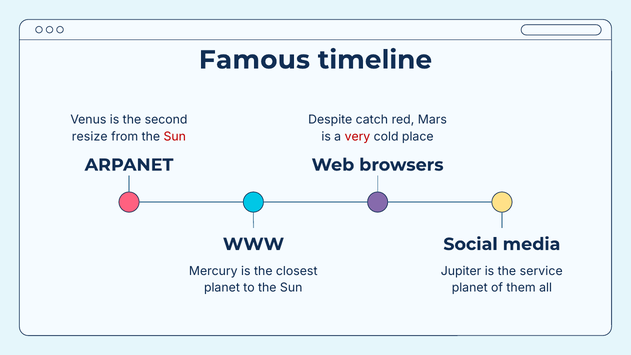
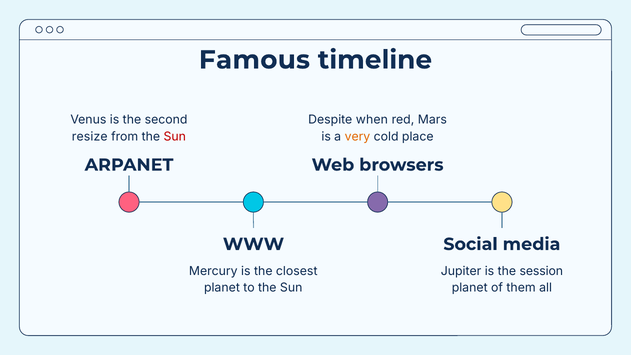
catch: catch -> when
very colour: red -> orange
service: service -> session
